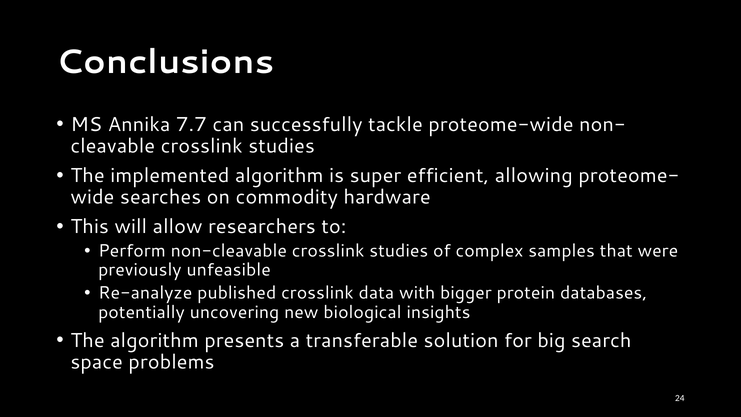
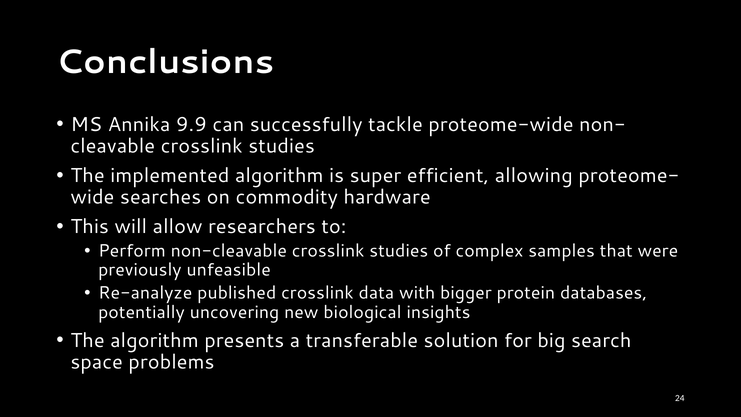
7.7: 7.7 -> 9.9
